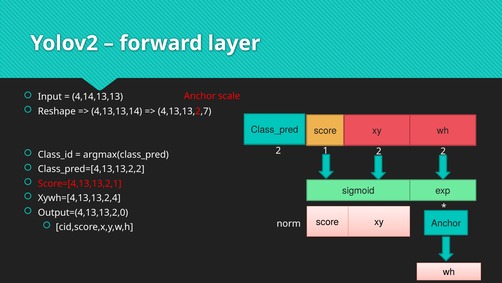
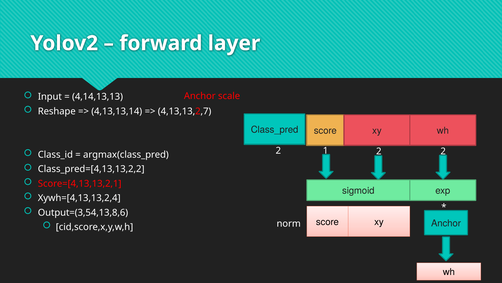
Output=(4,13,13,2,0: Output=(4,13,13,2,0 -> Output=(3,54,13,8,6
